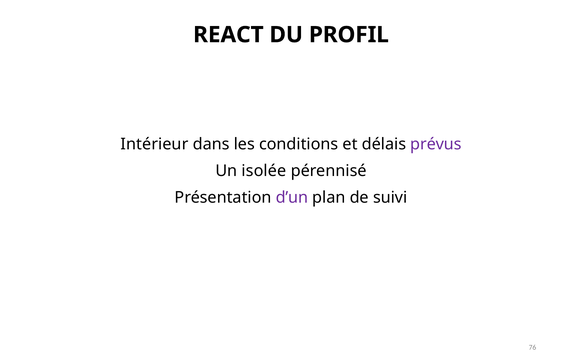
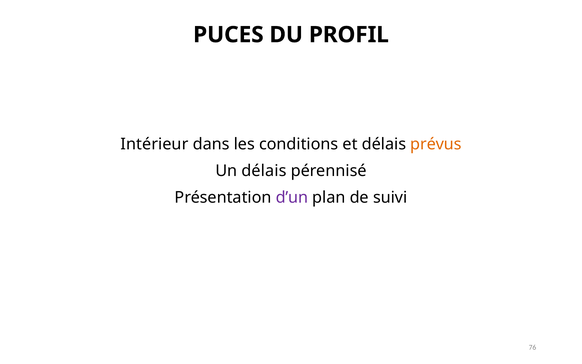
REACT: REACT -> PUCES
prévus colour: purple -> orange
Un isolée: isolée -> délais
